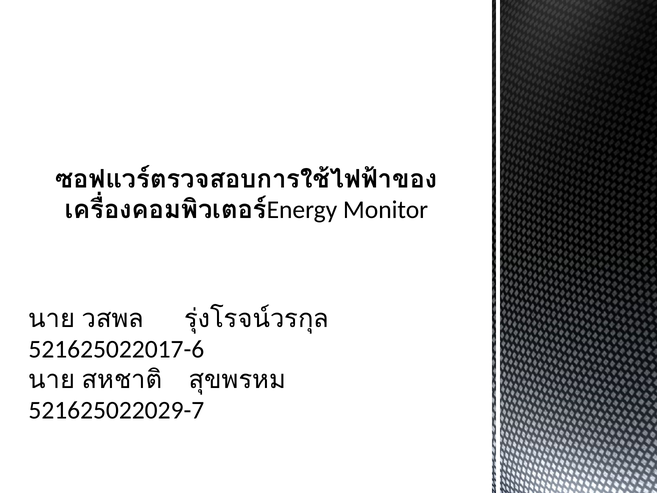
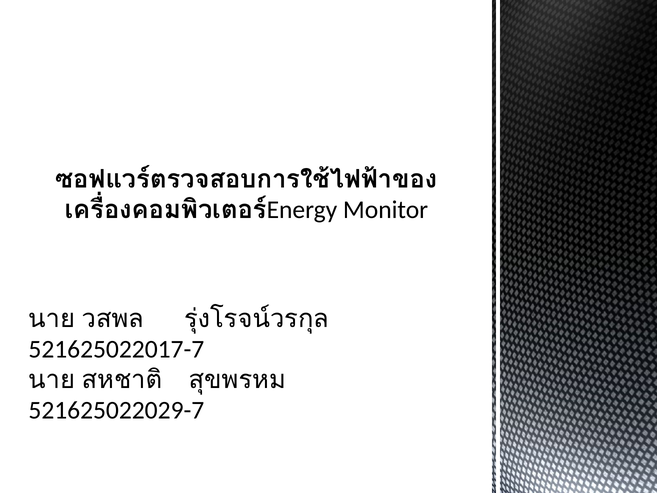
521625022017-6: 521625022017-6 -> 521625022017-7
